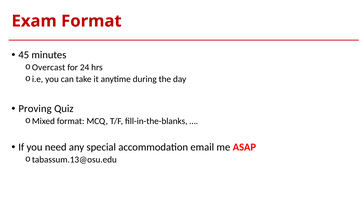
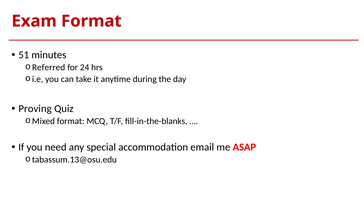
45: 45 -> 51
Overcast: Overcast -> Referred
